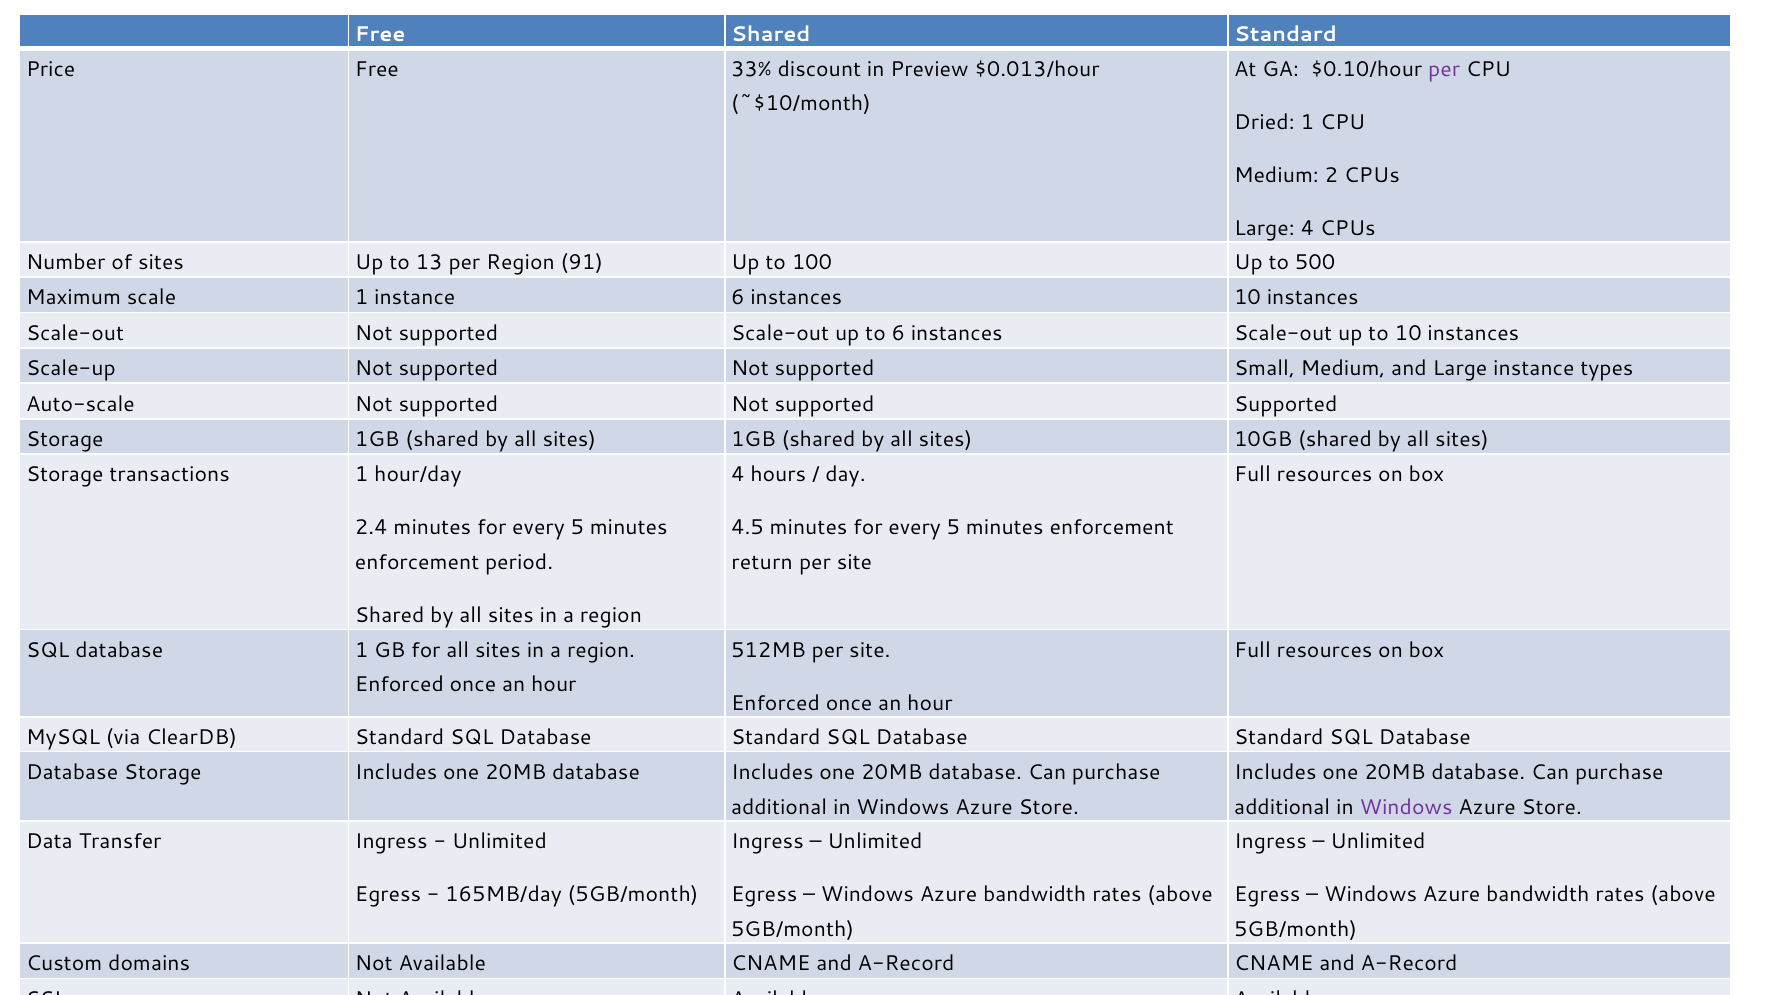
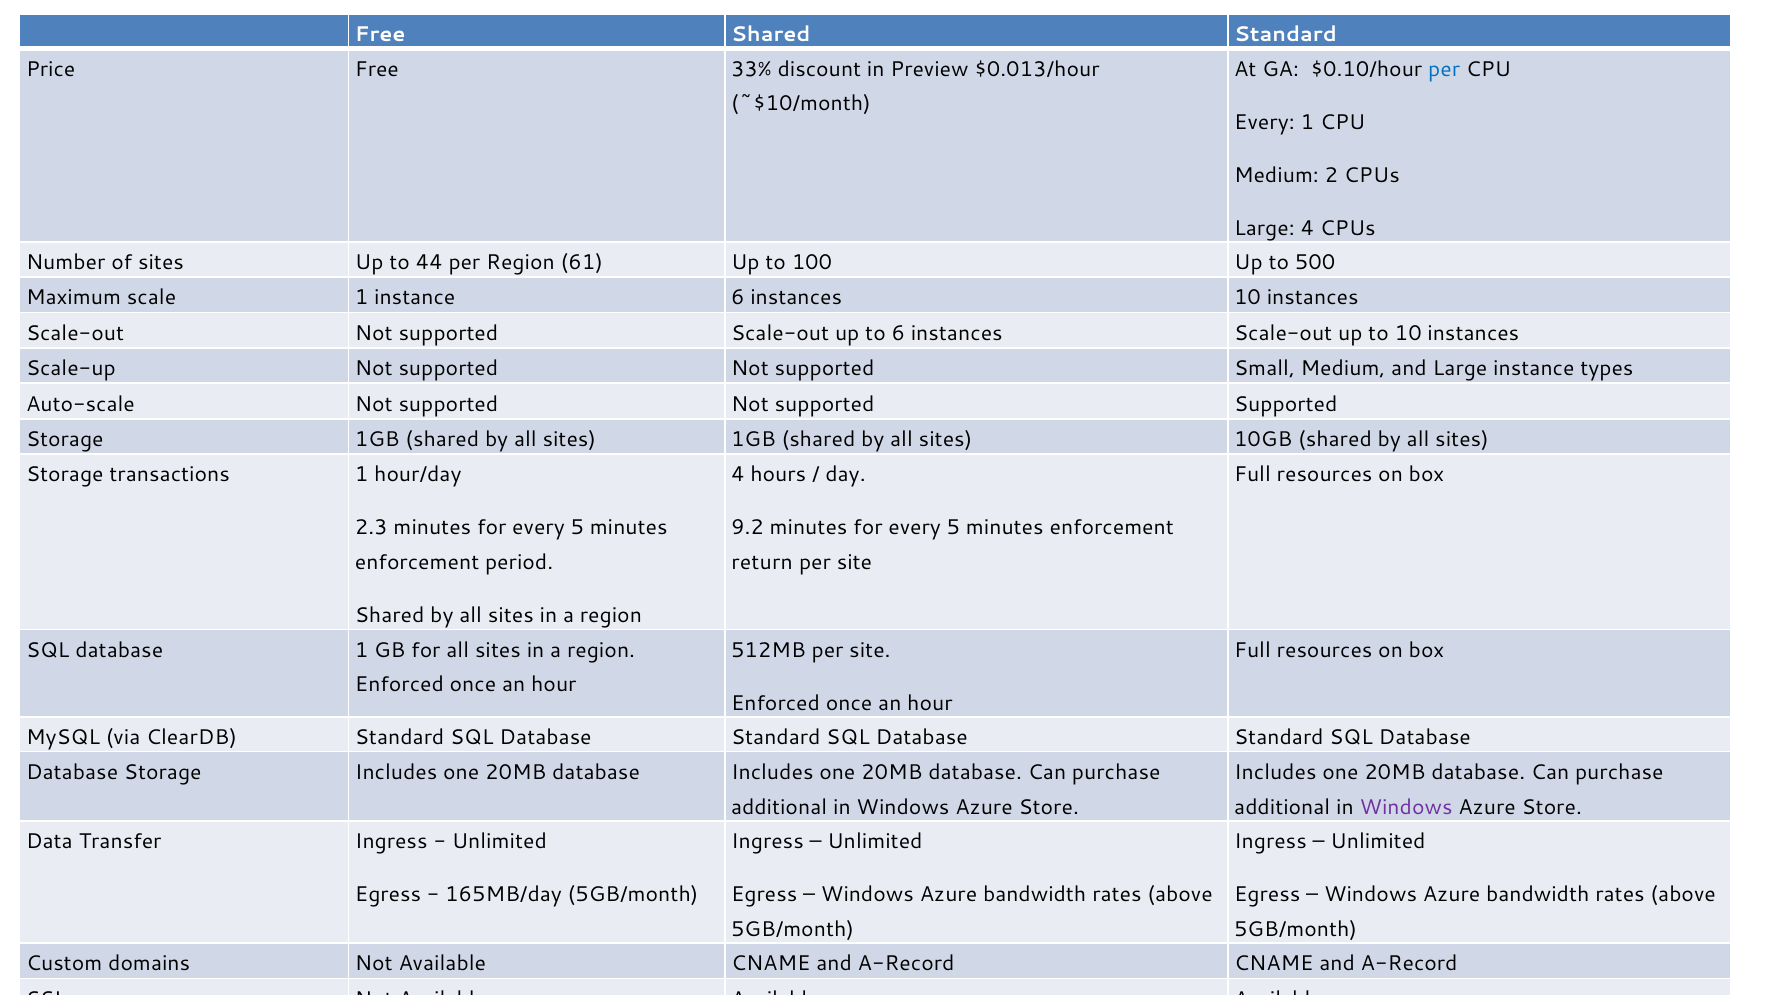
per at (1444, 69) colour: purple -> blue
Dried at (1265, 122): Dried -> Every
13: 13 -> 44
91: 91 -> 61
2.4: 2.4 -> 2.3
4.5: 4.5 -> 9.2
